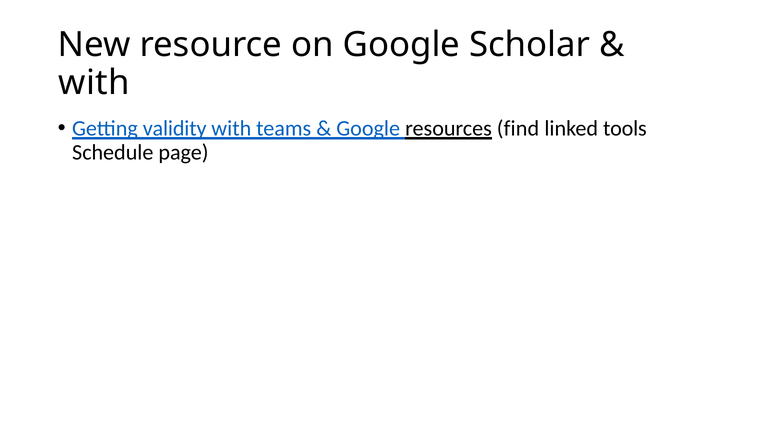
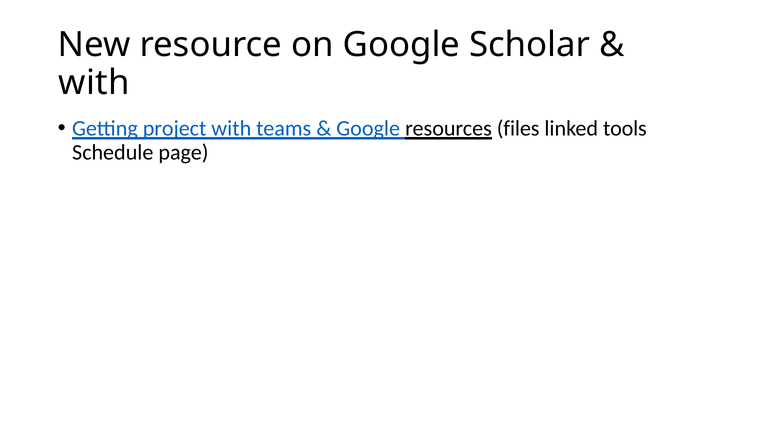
validity: validity -> project
find: find -> files
